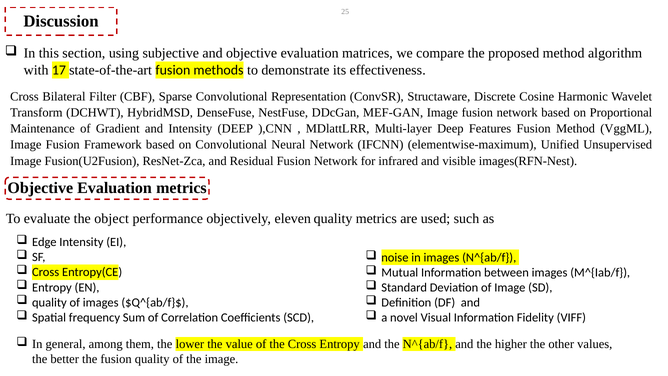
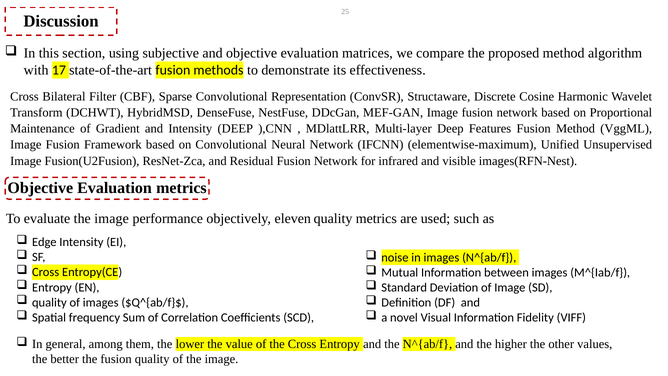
evaluate the object: object -> image
